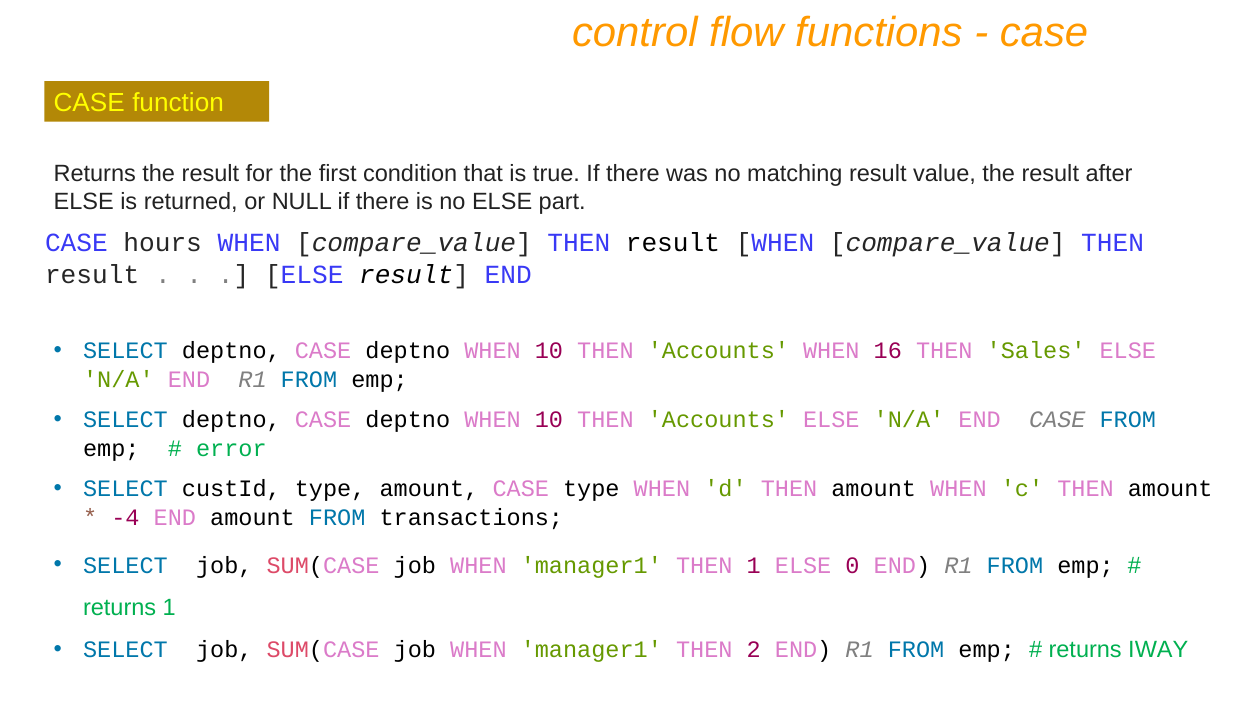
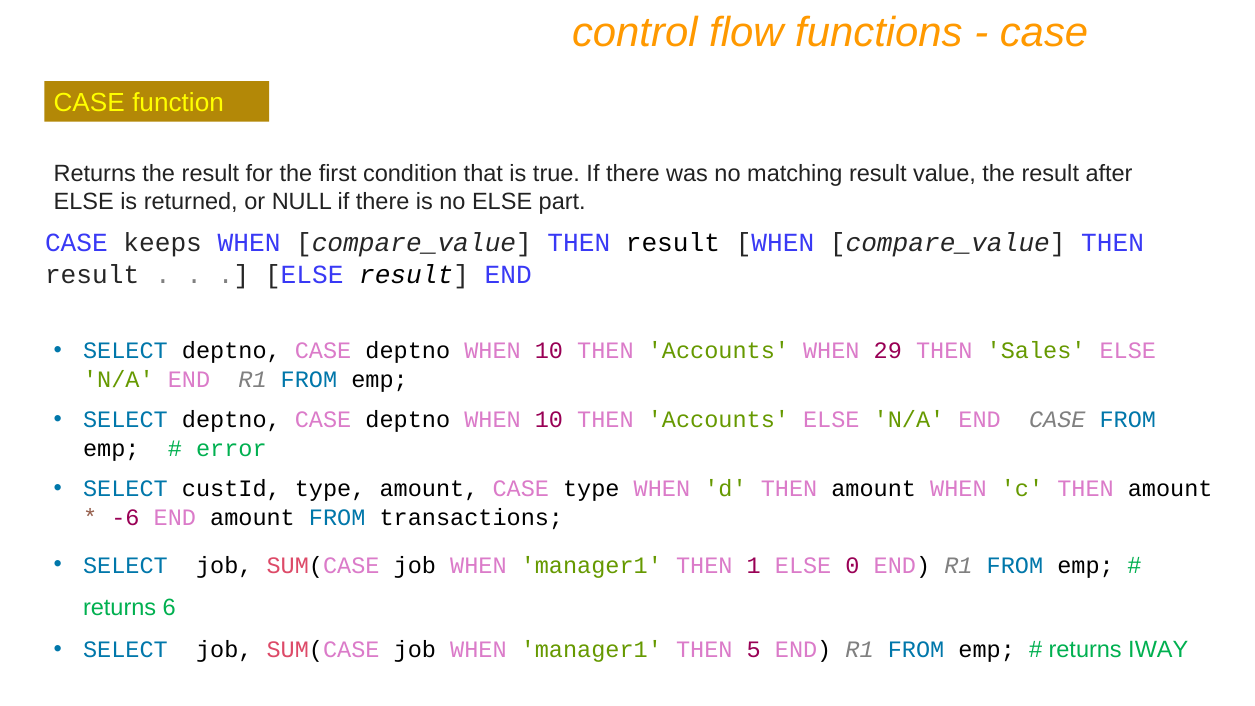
hours: hours -> keeps
16: 16 -> 29
-4: -4 -> -6
returns 1: 1 -> 6
2: 2 -> 5
